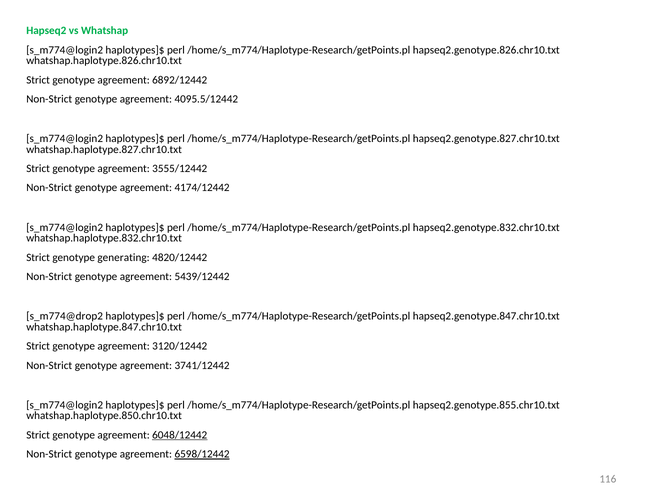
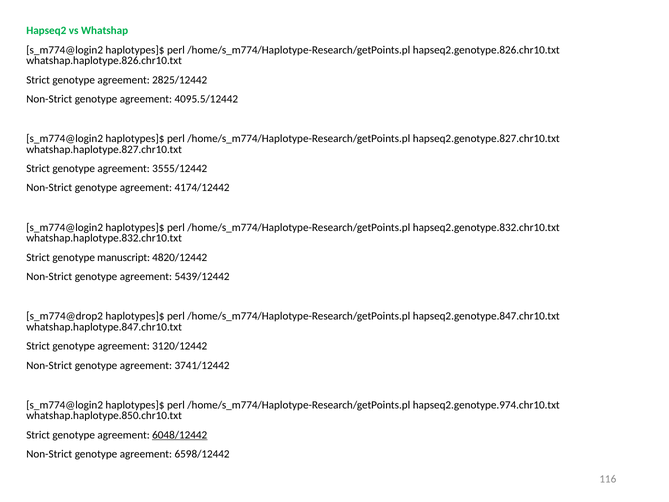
6892/12442: 6892/12442 -> 2825/12442
generating: generating -> manuscript
hapseq2.genotype.855.chr10.txt: hapseq2.genotype.855.chr10.txt -> hapseq2.genotype.974.chr10.txt
6598/12442 underline: present -> none
